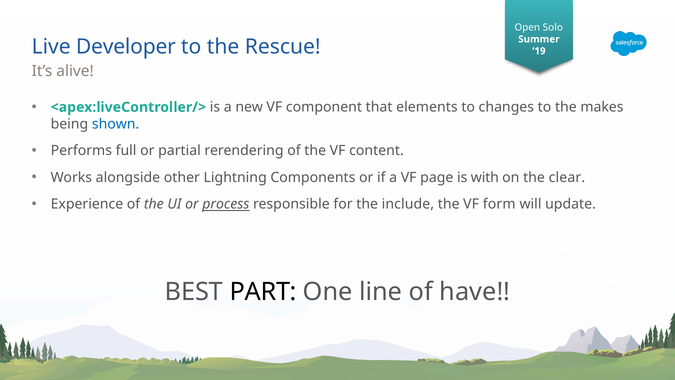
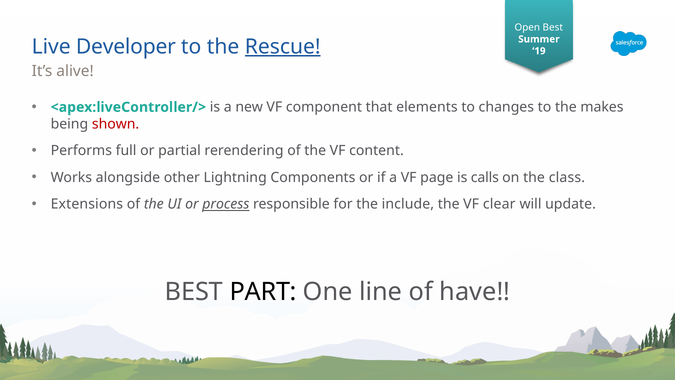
Open Solo: Solo -> Best
Rescue underline: none -> present
shown colour: blue -> red
with: with -> calls
clear: clear -> class
Experience: Experience -> Extensions
form: form -> clear
